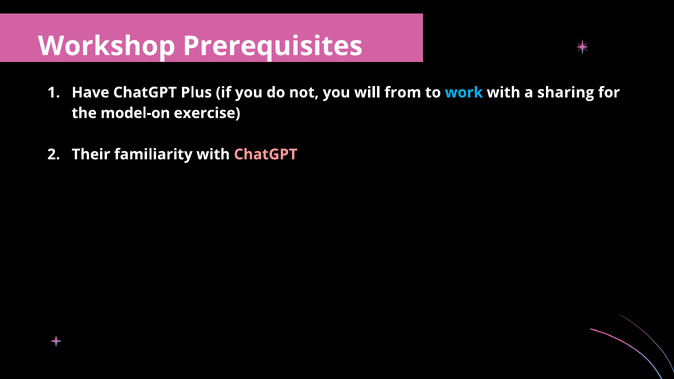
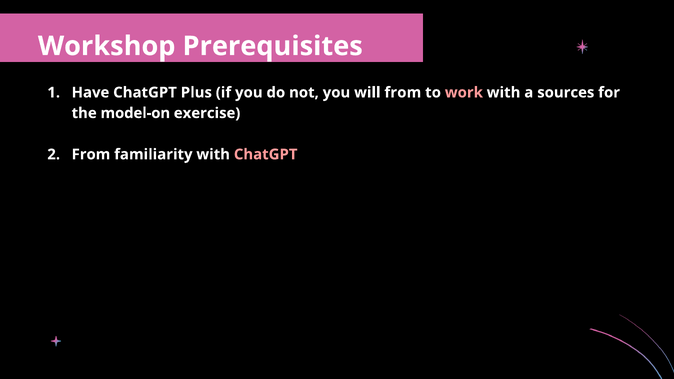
work colour: light blue -> pink
sharing: sharing -> sources
Their at (91, 154): Their -> From
